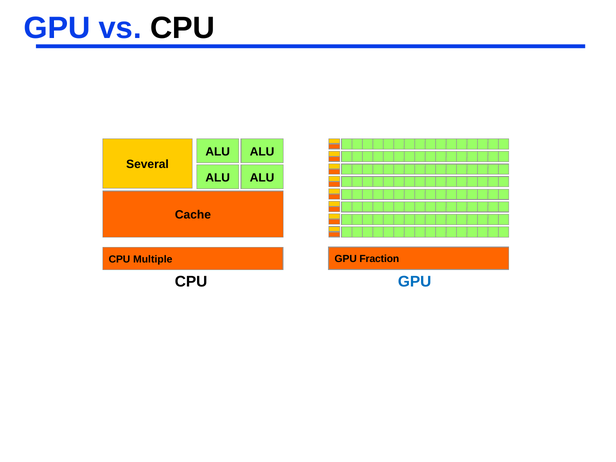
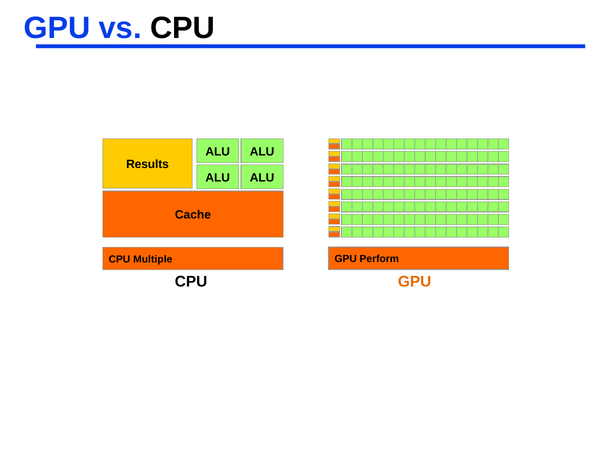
Several: Several -> Results
Fraction: Fraction -> Perform
GPU at (415, 282) colour: blue -> orange
